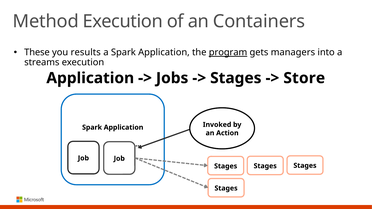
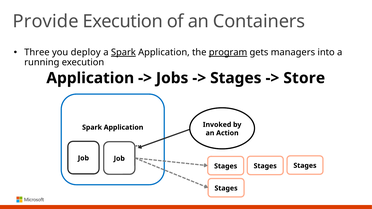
Method: Method -> Provide
These: These -> Three
results: results -> deploy
Spark at (123, 52) underline: none -> present
streams: streams -> running
